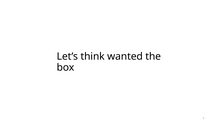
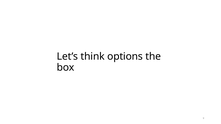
wanted: wanted -> options
